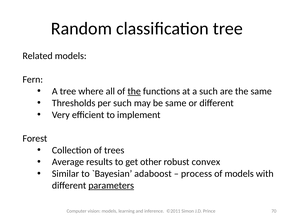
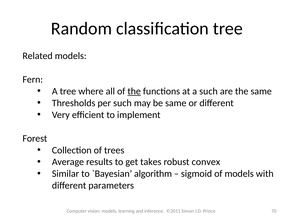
other: other -> takes
adaboost: adaboost -> algorithm
process: process -> sigmoid
parameters underline: present -> none
